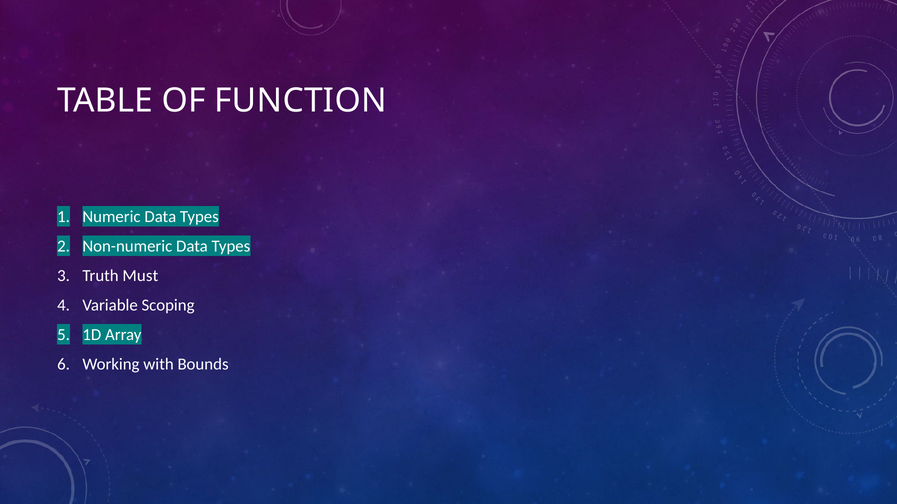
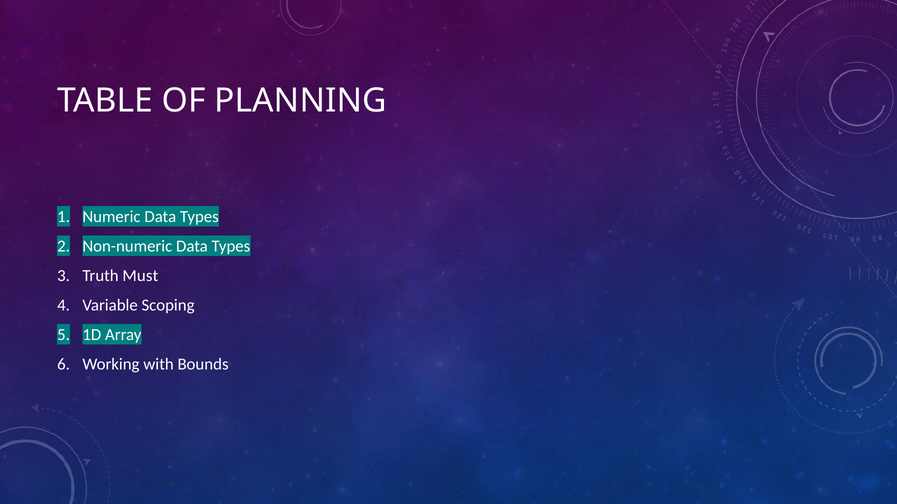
FUNCTION: FUNCTION -> PLANNING
